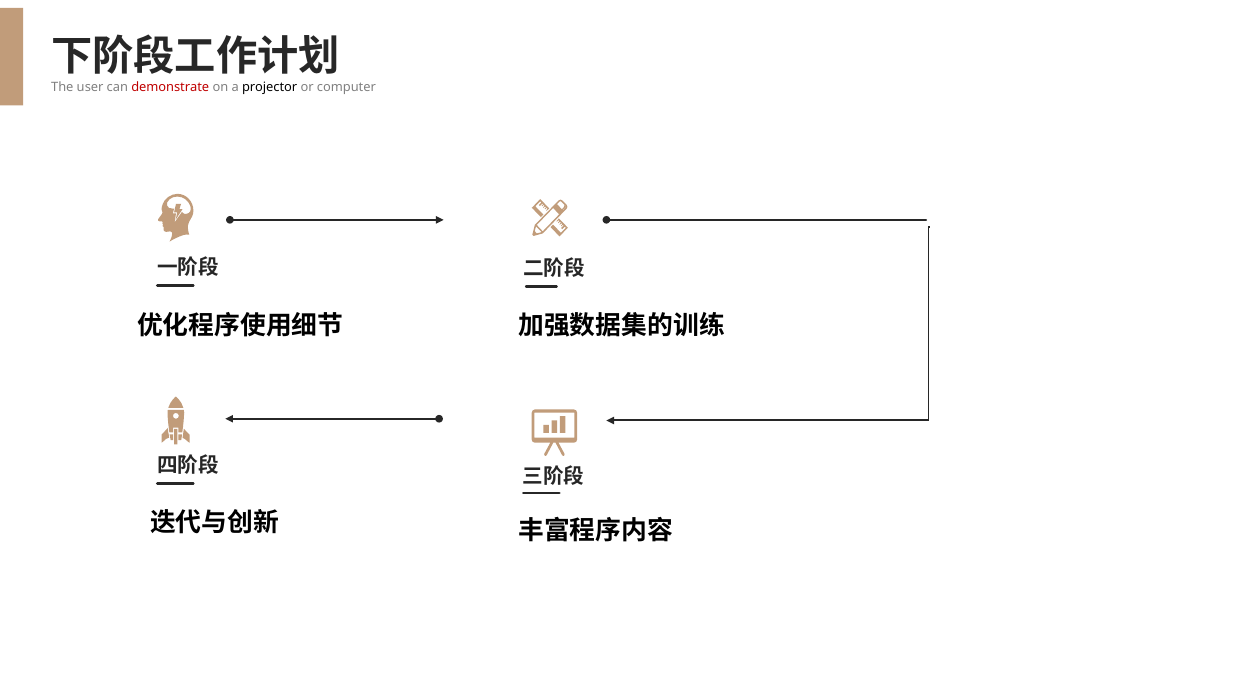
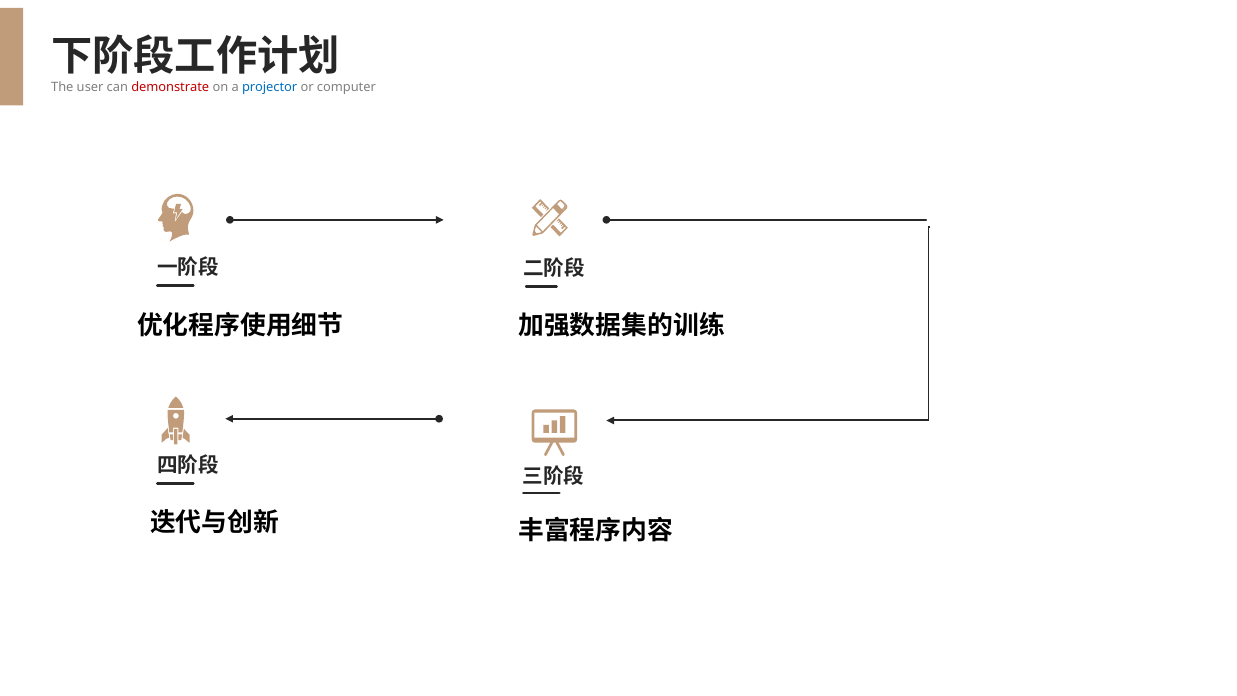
projector colour: black -> blue
